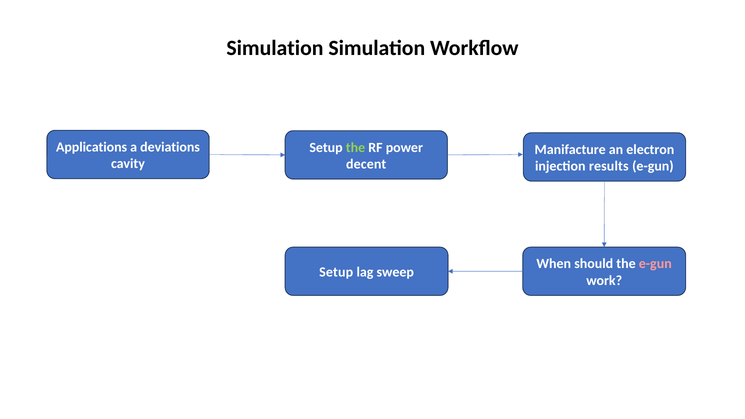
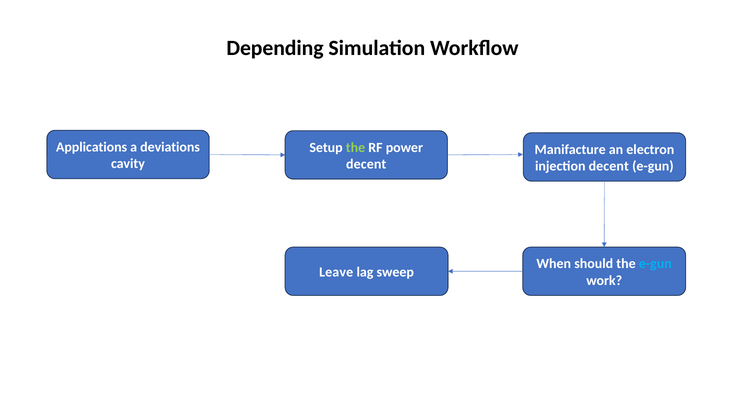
Simulation at (275, 48): Simulation -> Depending
injection results: results -> decent
e-gun at (655, 264) colour: pink -> light blue
Setup at (336, 272): Setup -> Leave
